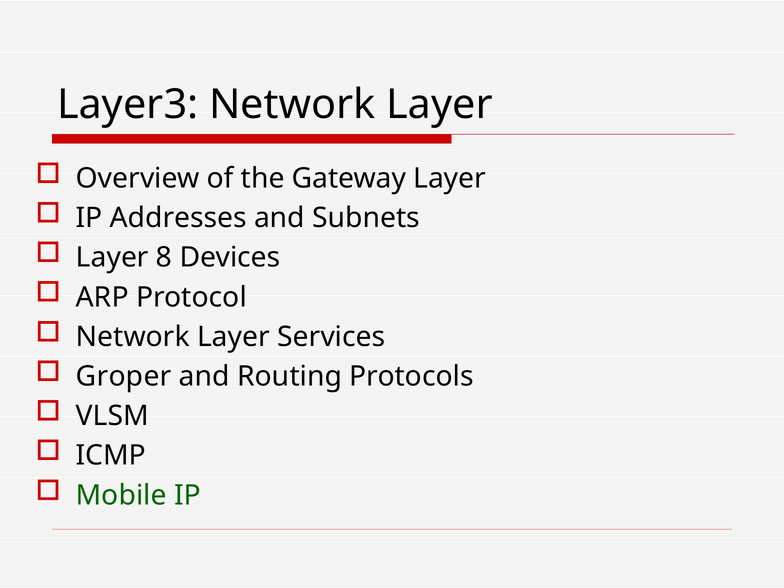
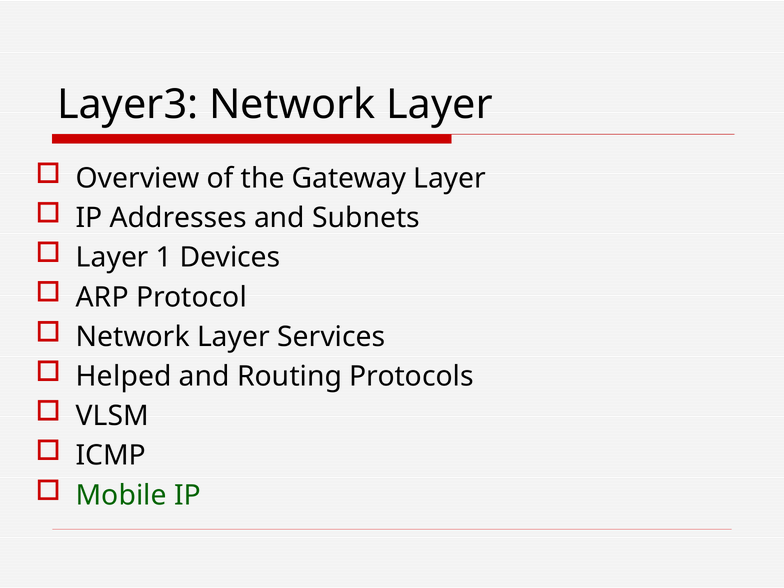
8: 8 -> 1
Groper: Groper -> Helped
